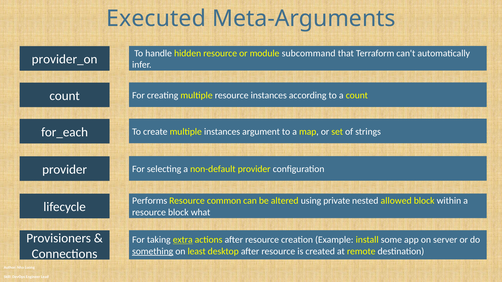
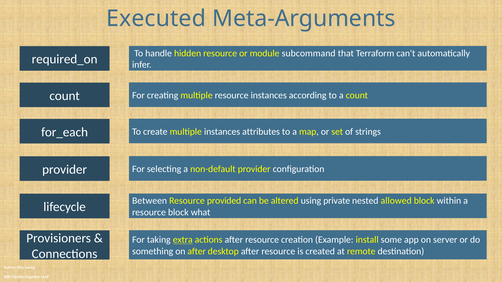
provider_on: provider_on -> required_on
argument: argument -> attributes
Performs: Performs -> Between
common: common -> provided
something underline: present -> none
on least: least -> after
